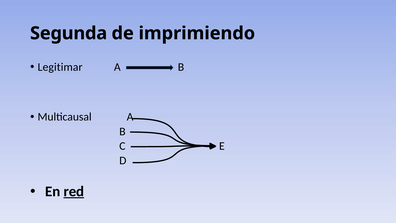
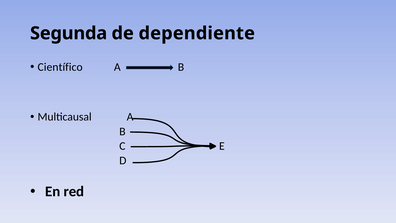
imprimiendo: imprimiendo -> dependiente
Legitimar: Legitimar -> Científico
red underline: present -> none
